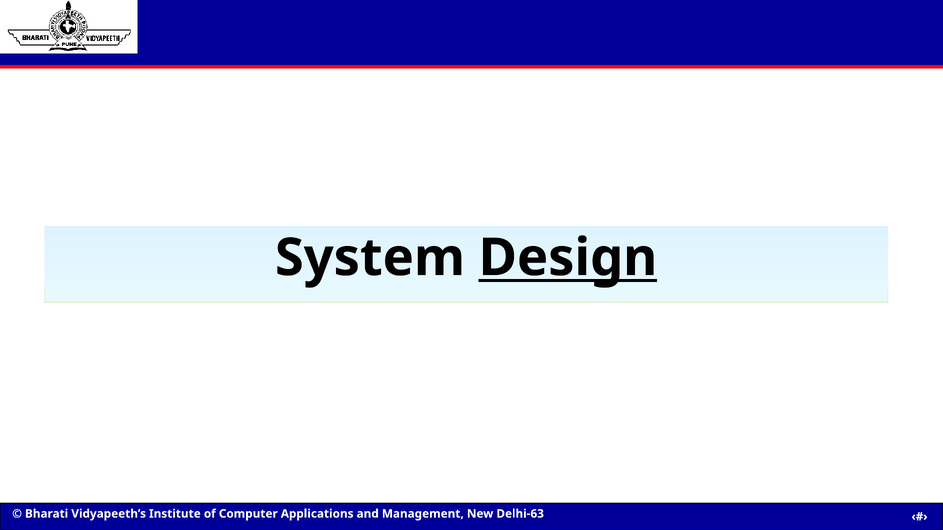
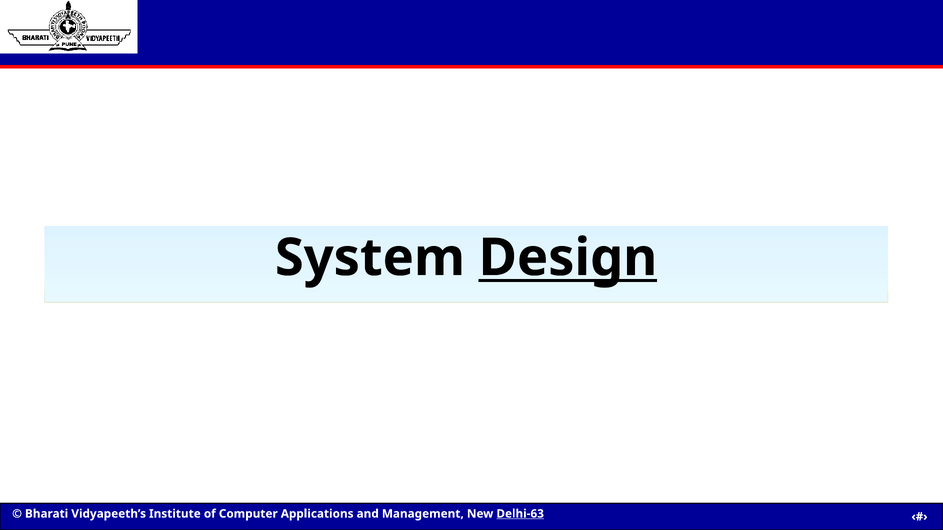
Delhi-63 at (520, 514) underline: none -> present
